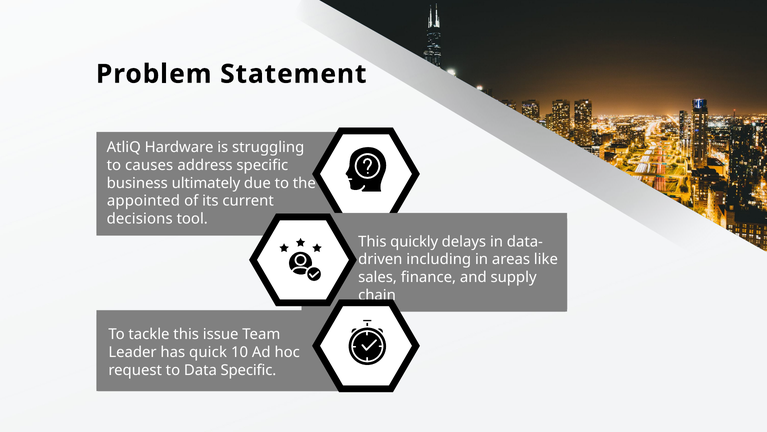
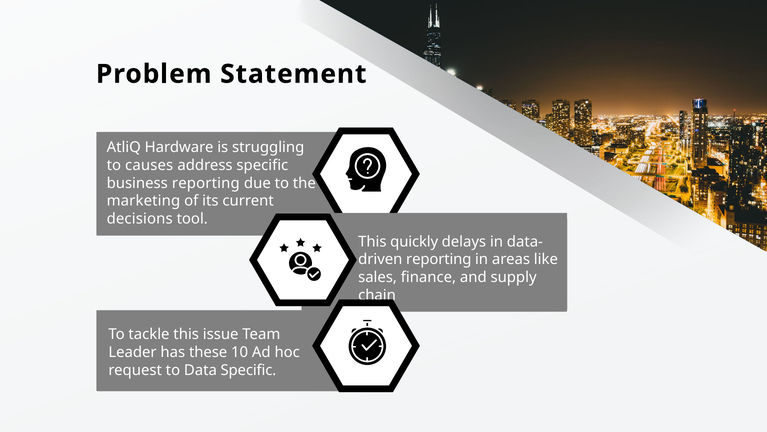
business ultimately: ultimately -> reporting
appointed: appointed -> marketing
including at (439, 259): including -> reporting
quick: quick -> these
